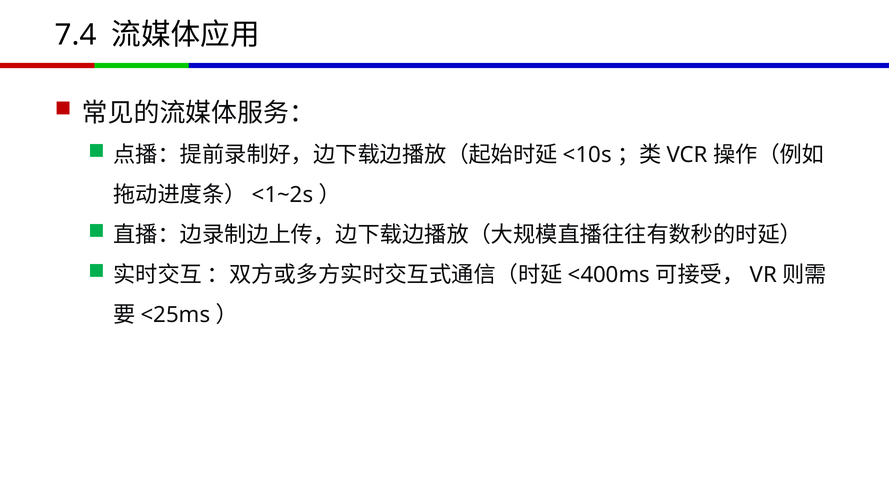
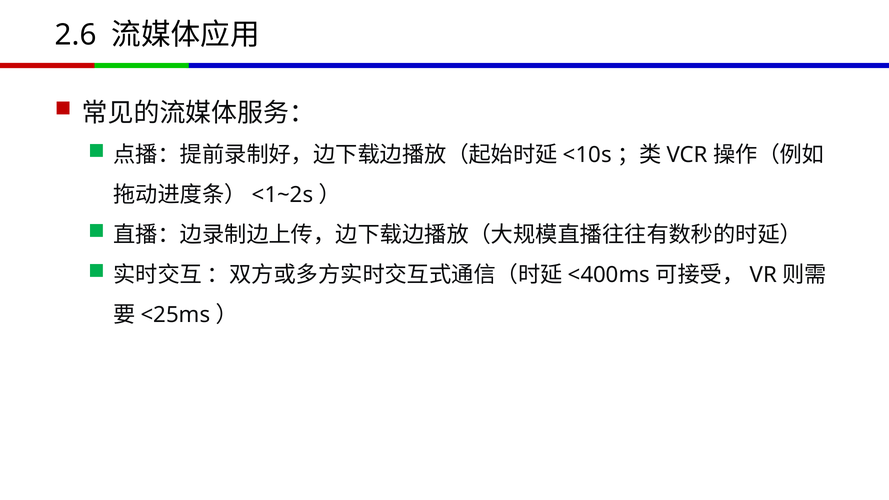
7.4: 7.4 -> 2.6
